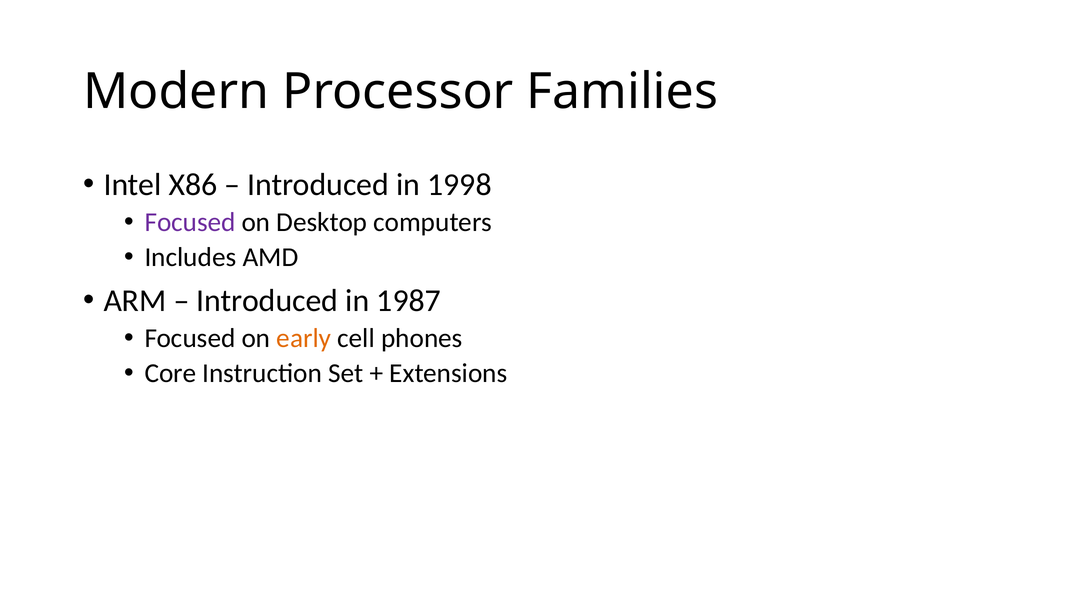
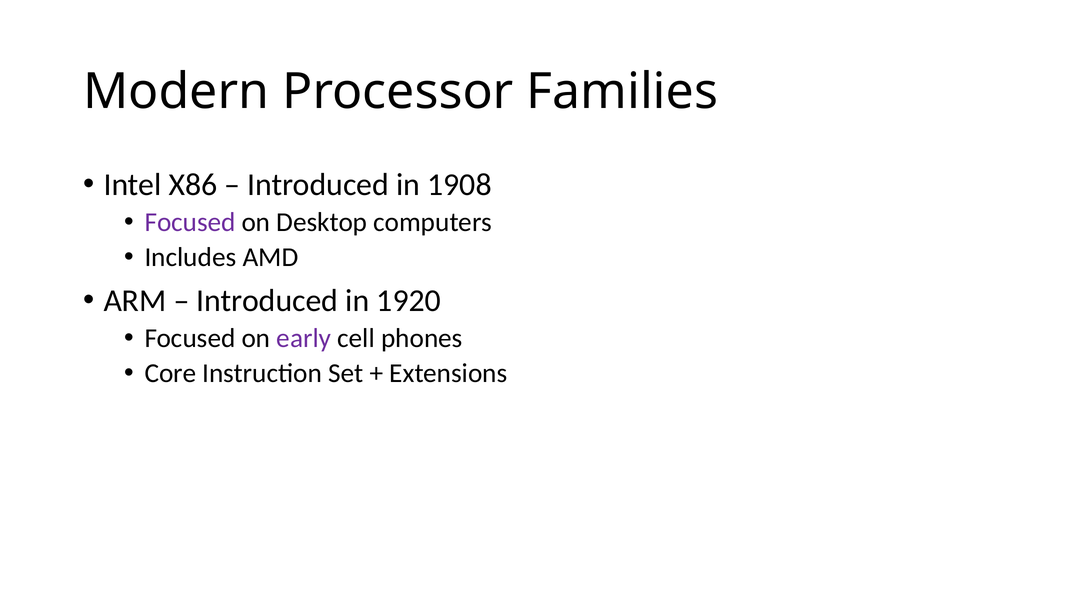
1998: 1998 -> 1908
1987: 1987 -> 1920
early colour: orange -> purple
